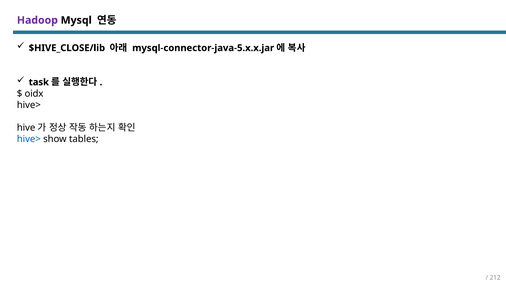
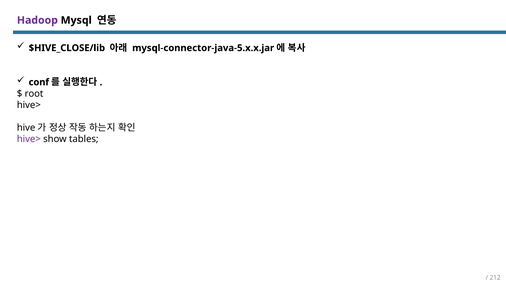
task: task -> conf
oidx: oidx -> root
hive> at (29, 139) colour: blue -> purple
